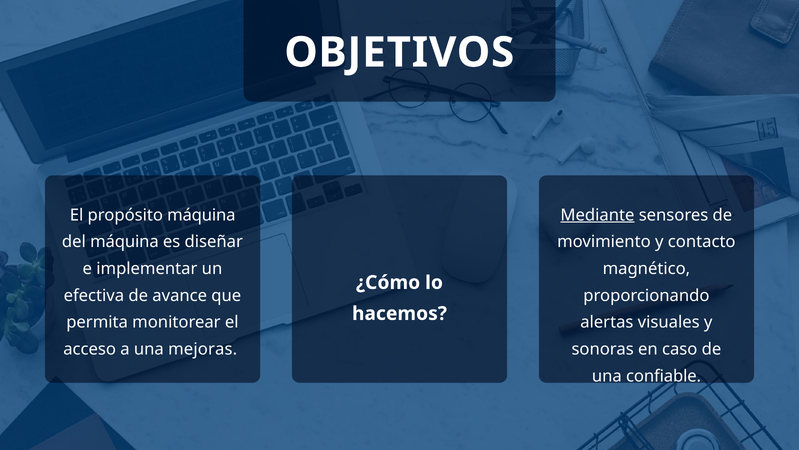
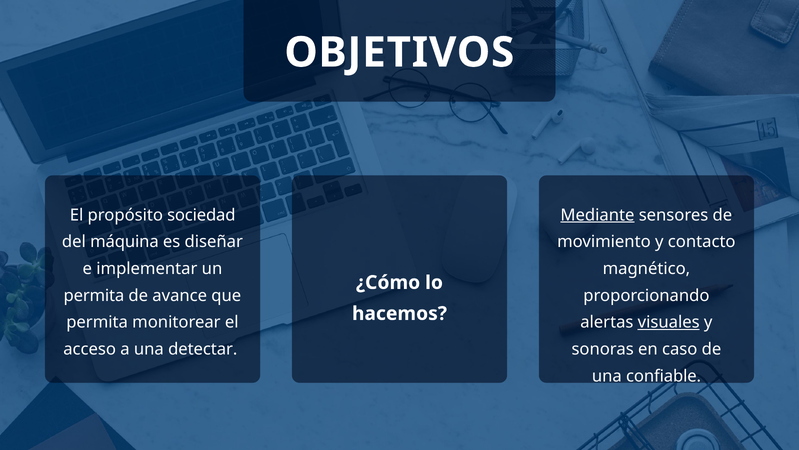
propósito máquina: máquina -> sociedad
efectiva at (94, 295): efectiva -> permita
visuales underline: none -> present
mejoras: mejoras -> detectar
